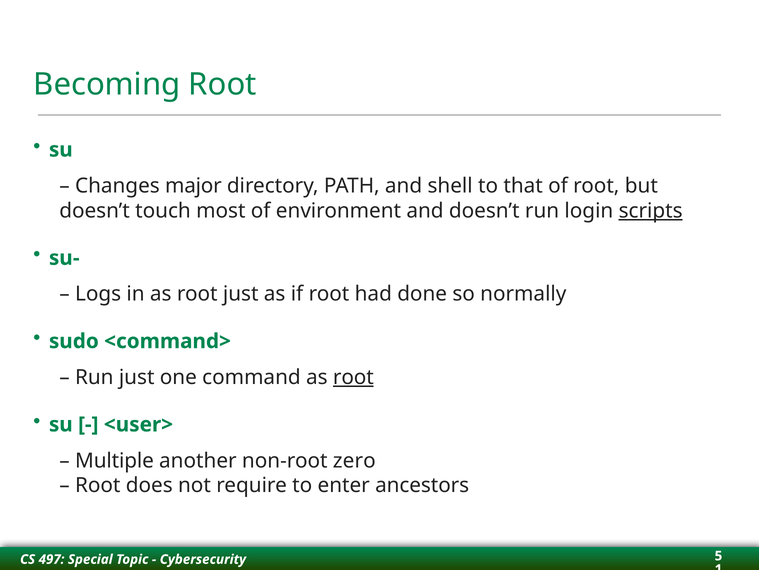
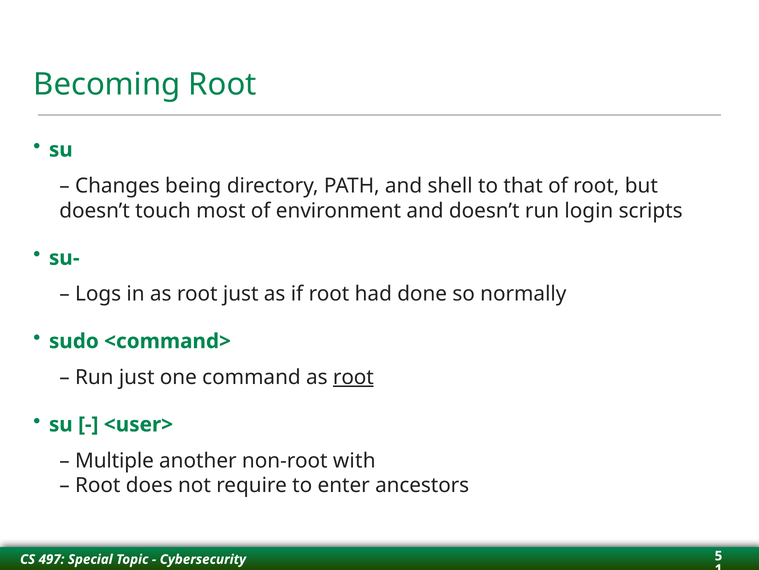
major: major -> being
scripts underline: present -> none
zero: zero -> with
